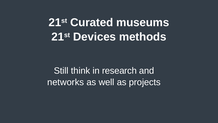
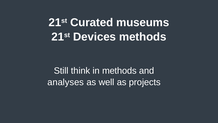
in research: research -> methods
networks: networks -> analyses
